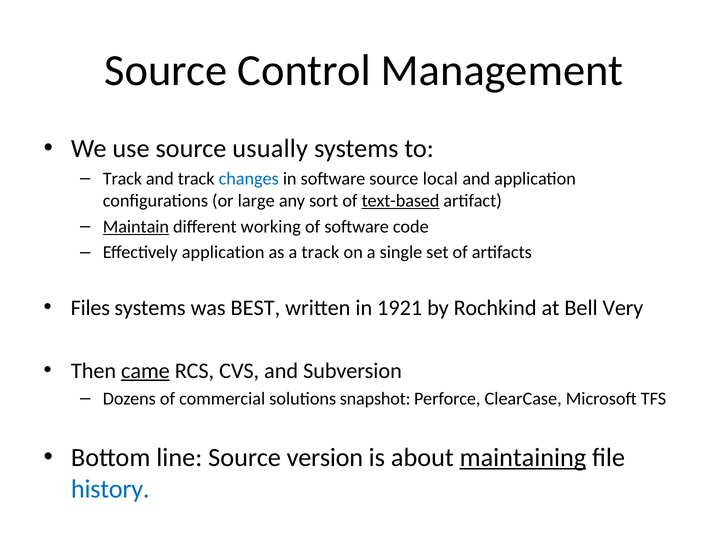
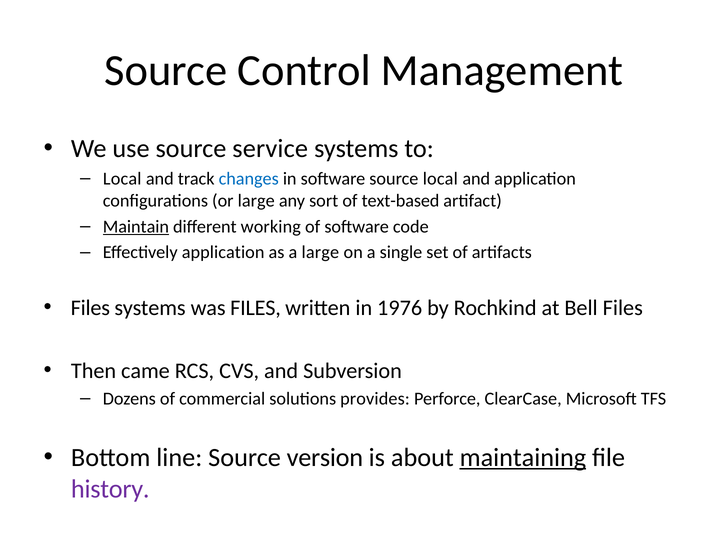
usually: usually -> service
Track at (122, 179): Track -> Local
text-based underline: present -> none
a track: track -> large
was BEST: BEST -> FILES
1921: 1921 -> 1976
Bell Very: Very -> Files
came underline: present -> none
snapshot: snapshot -> provides
history colour: blue -> purple
